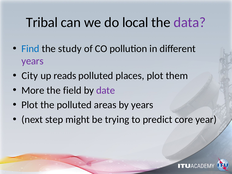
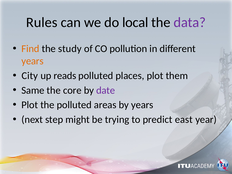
Tribal: Tribal -> Rules
Find colour: blue -> orange
years at (33, 61) colour: purple -> orange
More: More -> Same
field: field -> core
core: core -> east
